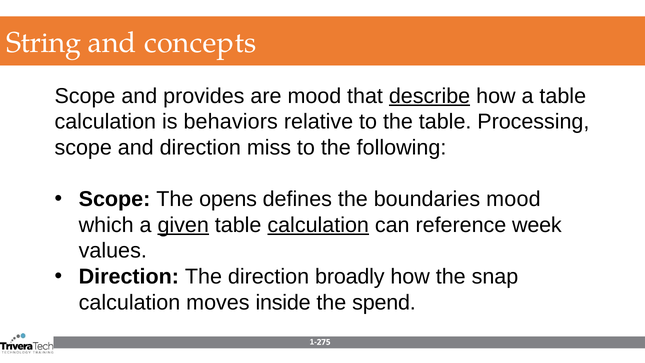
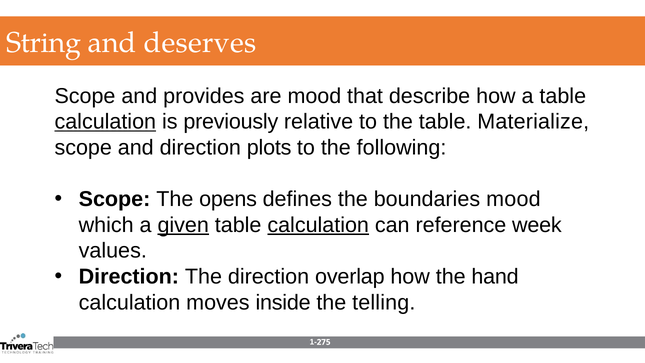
concepts: concepts -> deserves
describe underline: present -> none
calculation at (105, 122) underline: none -> present
behaviors: behaviors -> previously
Processing: Processing -> Materialize
miss: miss -> plots
broadly: broadly -> overlap
snap: snap -> hand
spend: spend -> telling
